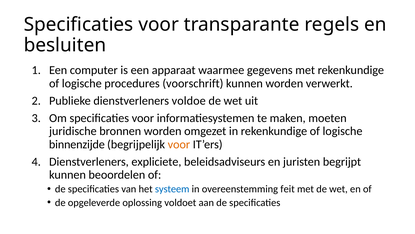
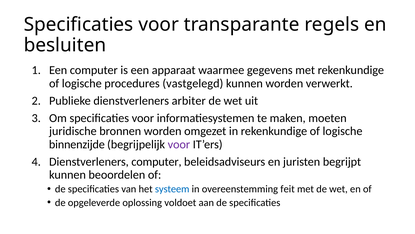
voorschrift: voorschrift -> vastgelegd
voldoe: voldoe -> arbiter
voor at (179, 144) colour: orange -> purple
Dienstverleners expliciete: expliciete -> computer
